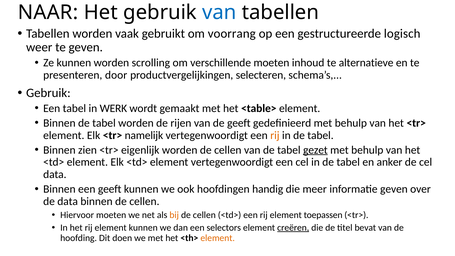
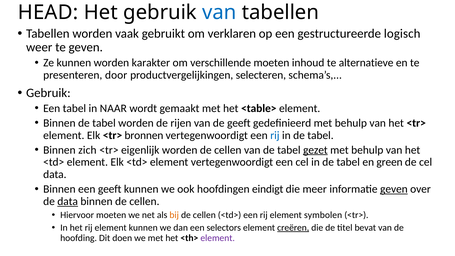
NAAR: NAAR -> HEAD
voorrang: voorrang -> verklaren
scrolling: scrolling -> karakter
WERK: WERK -> NAAR
namelijk: namelijk -> bronnen
rij at (275, 135) colour: orange -> blue
zien: zien -> zich
anker: anker -> green
handig: handig -> eindigt
geven at (394, 189) underline: none -> present
data at (68, 201) underline: none -> present
toepassen: toepassen -> symbolen
element at (218, 238) colour: orange -> purple
